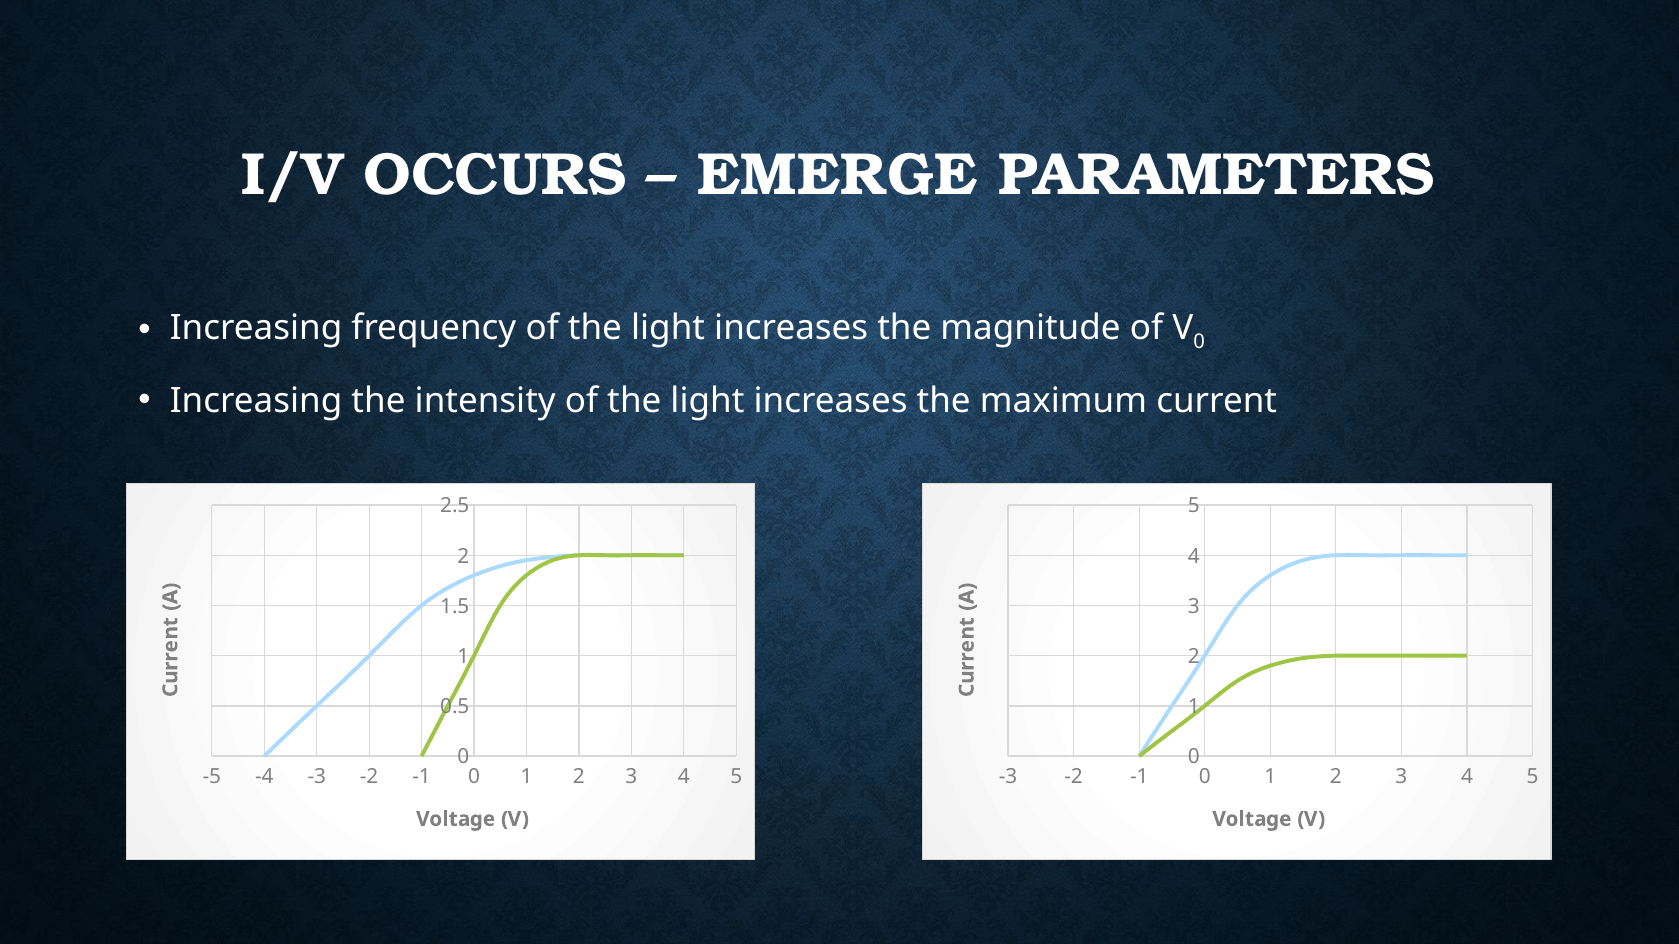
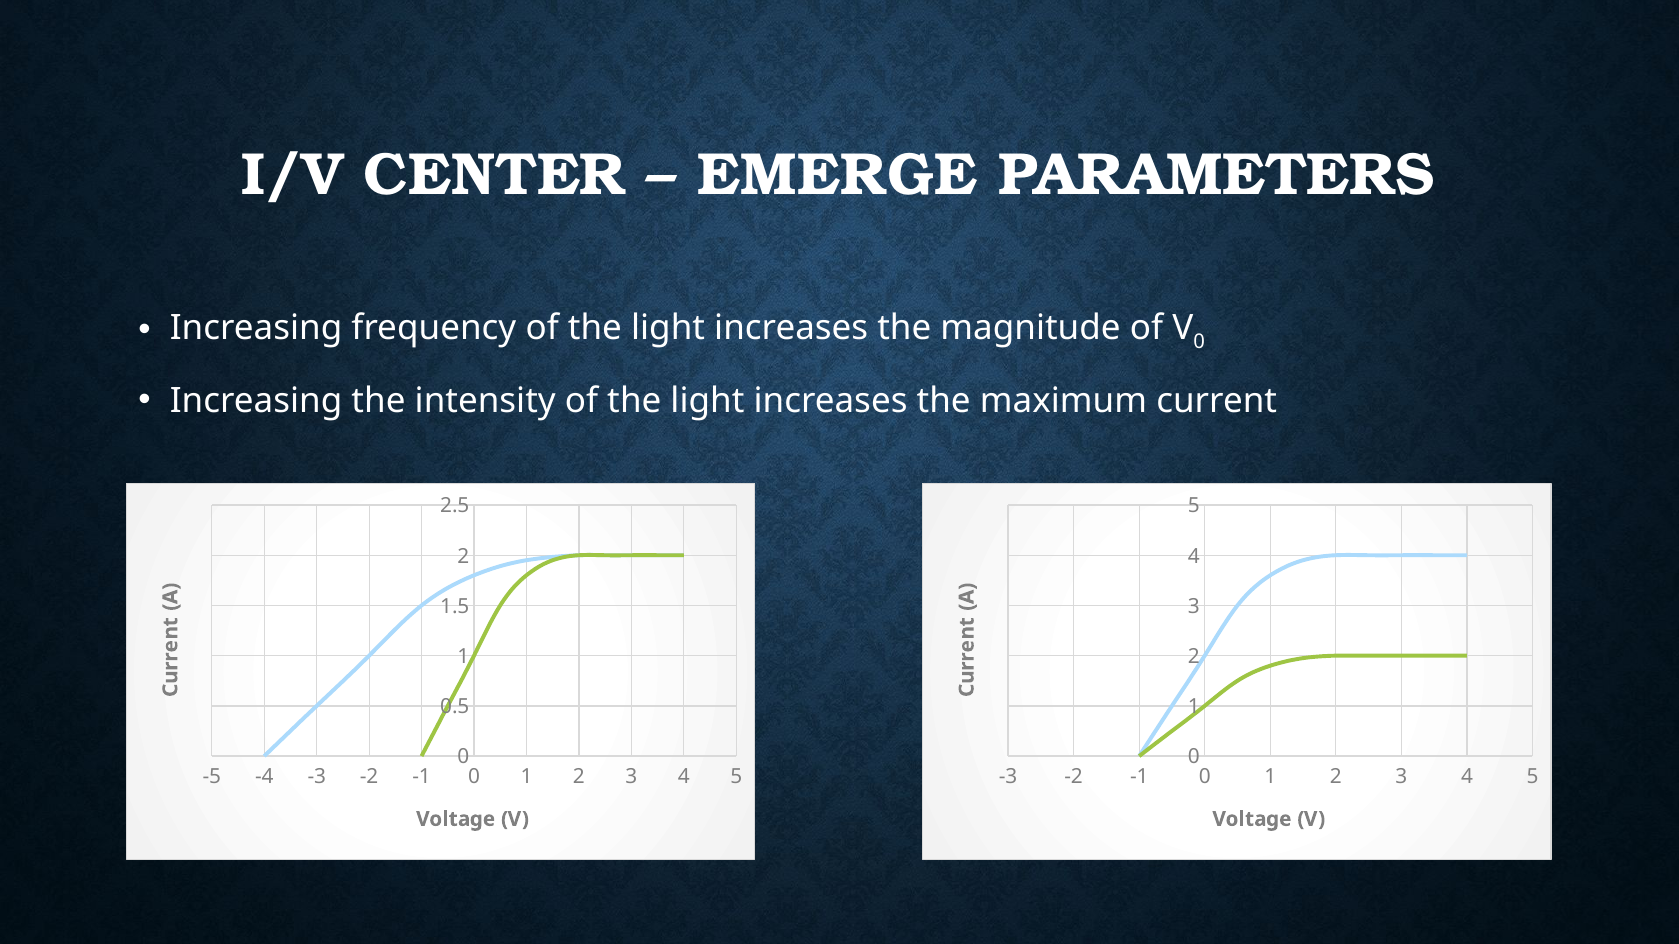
OCCURS: OCCURS -> CENTER
